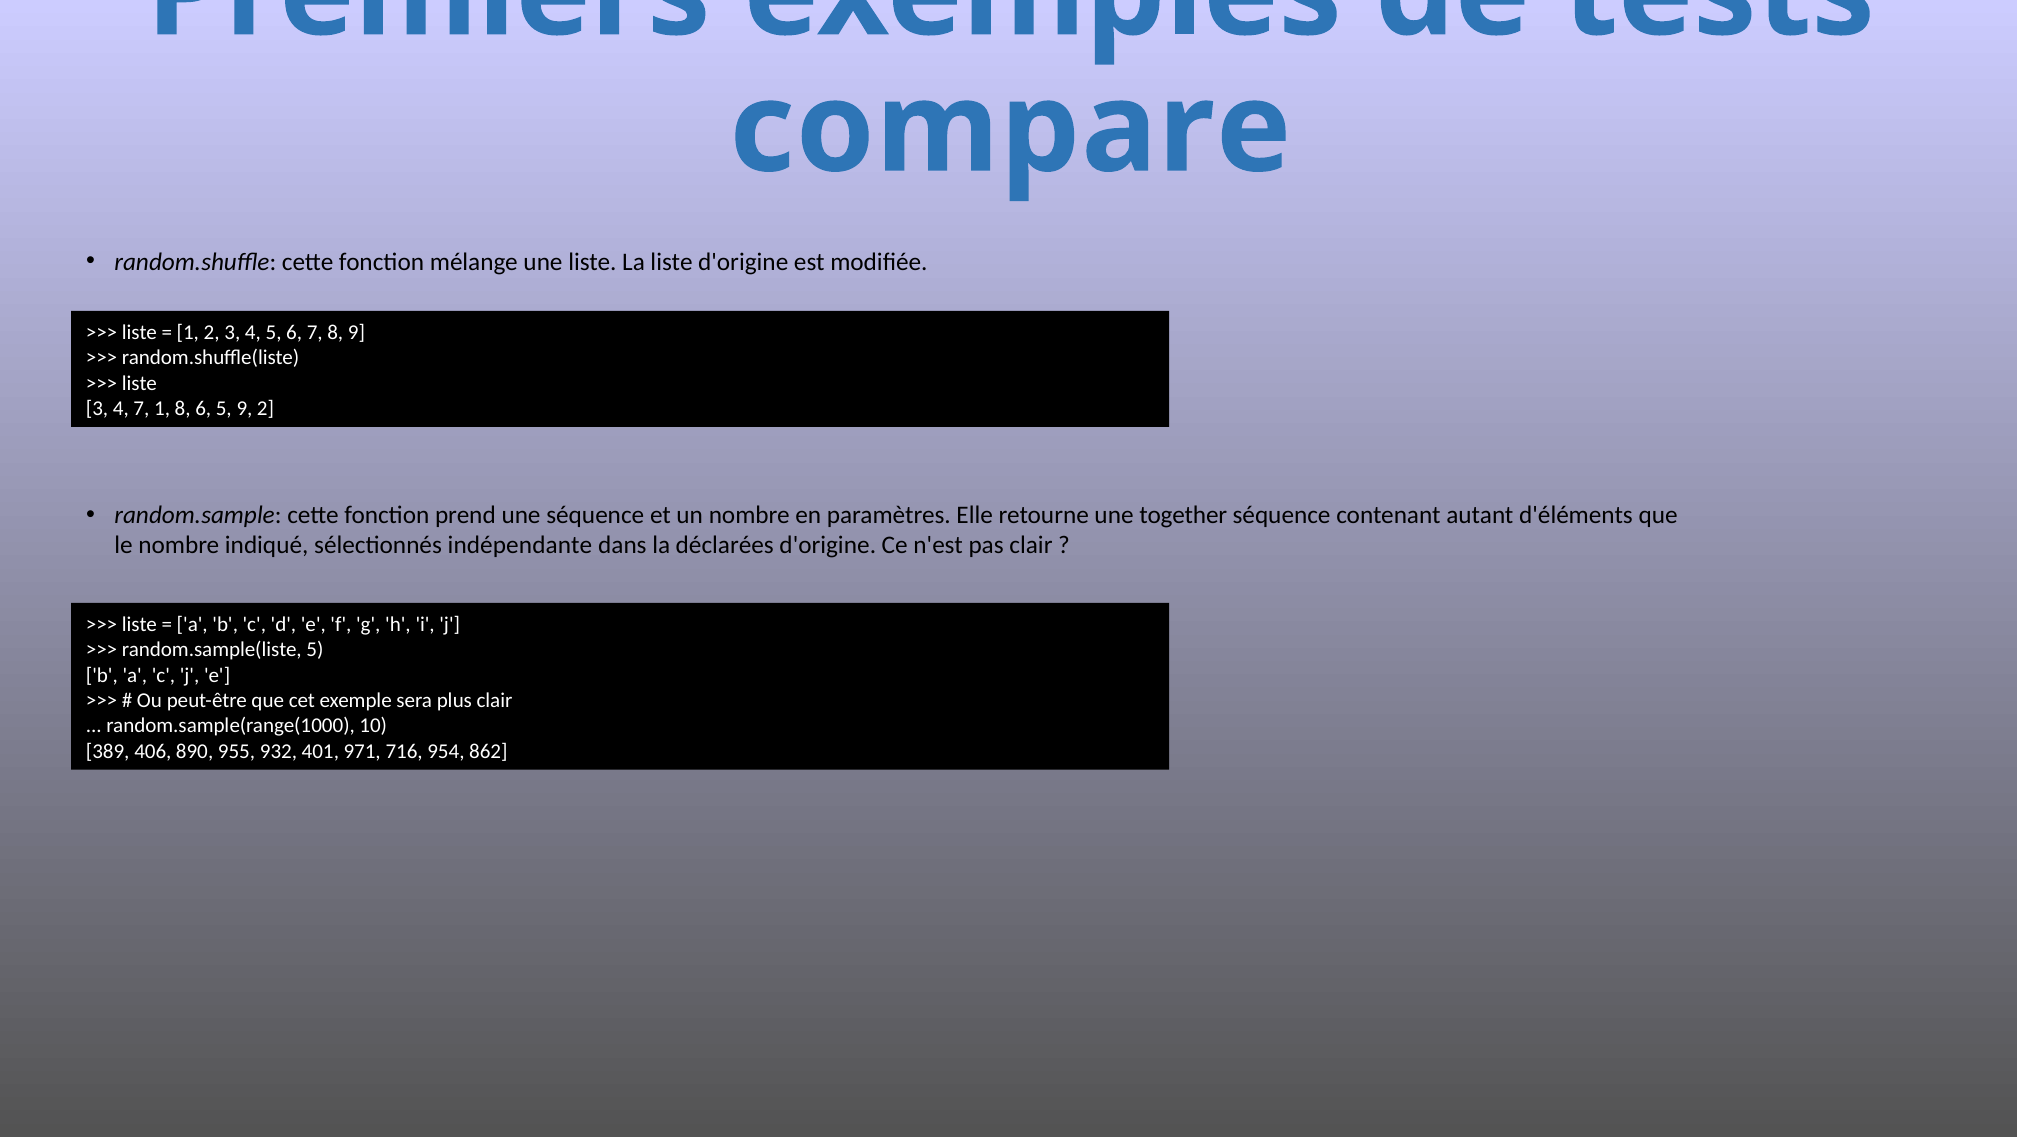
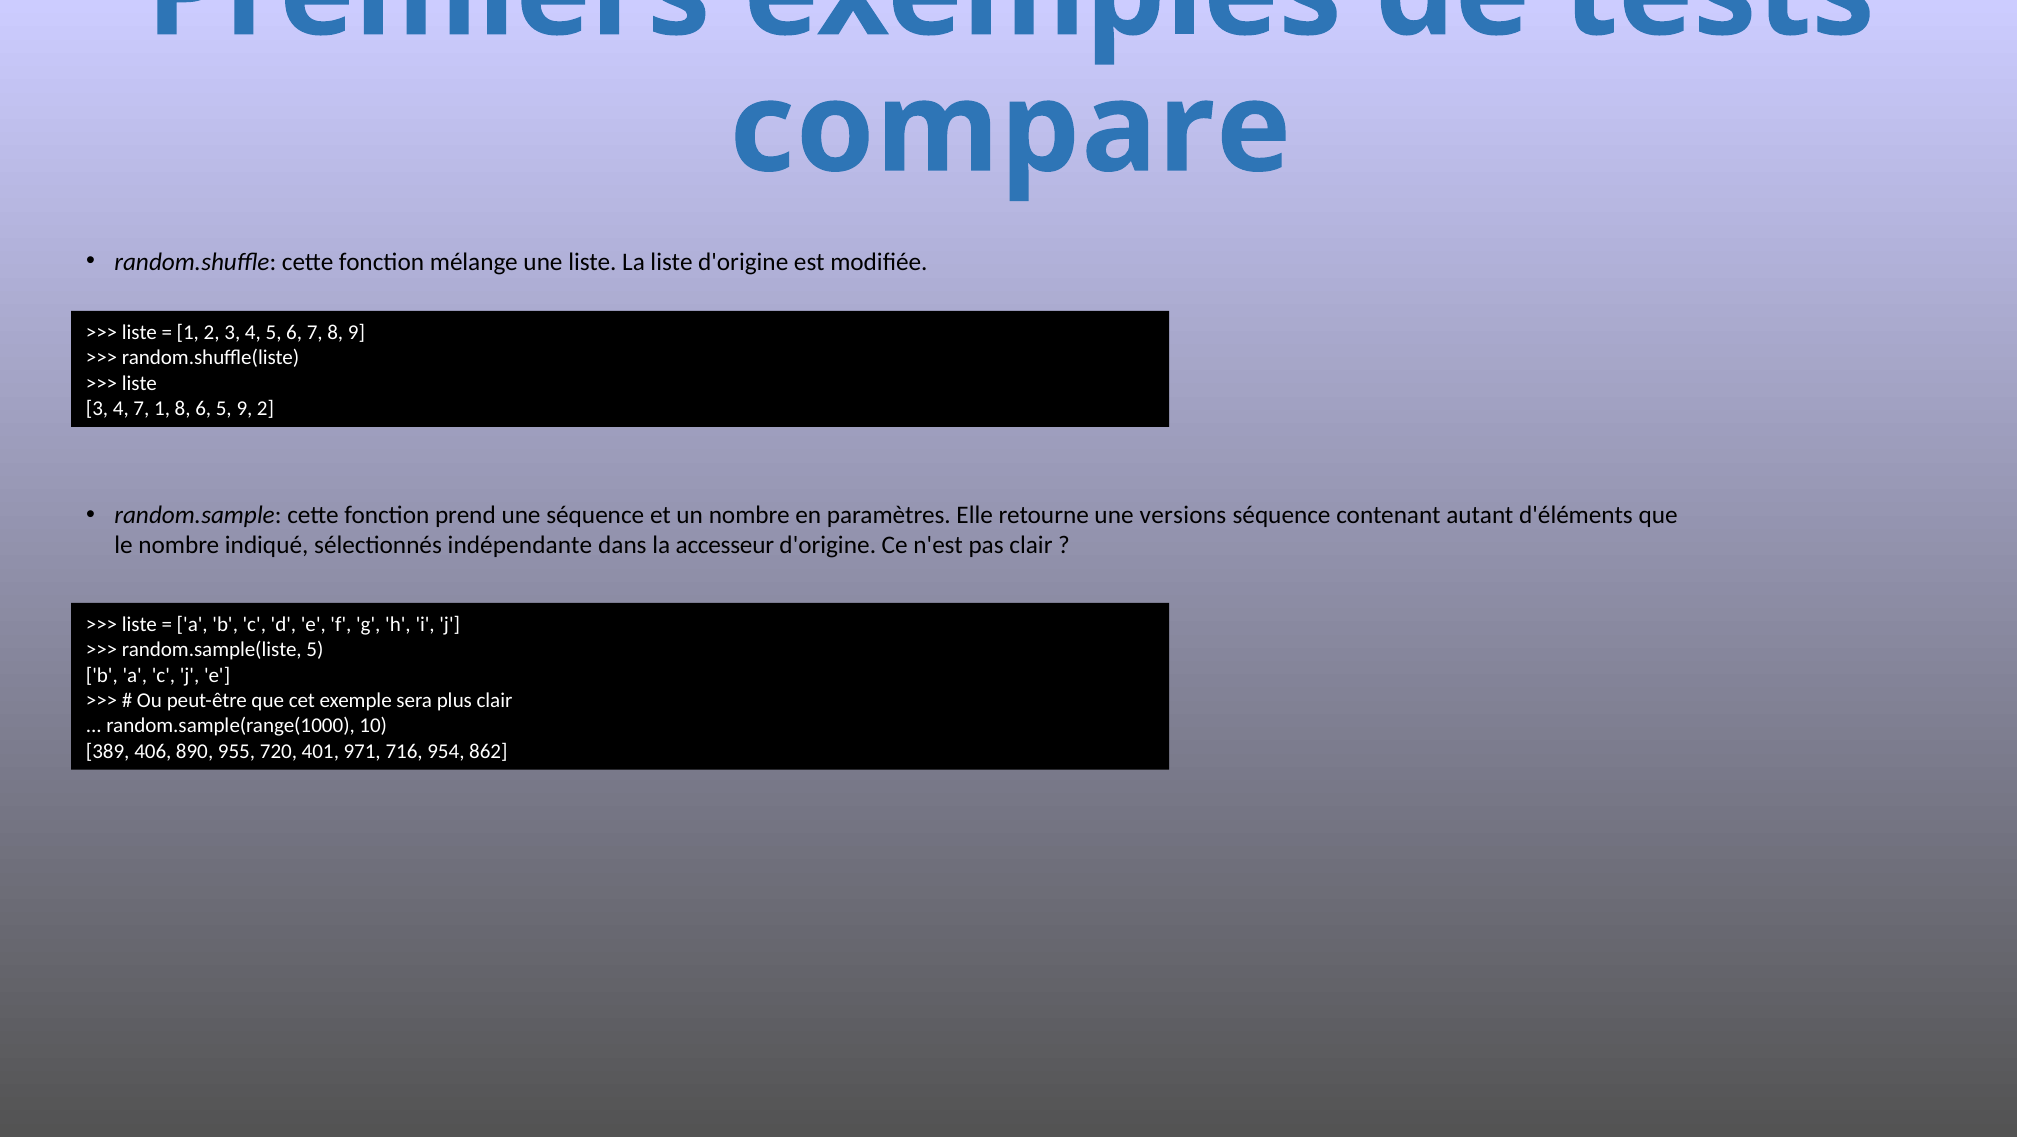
together: together -> versions
déclarées: déclarées -> accesseur
932: 932 -> 720
